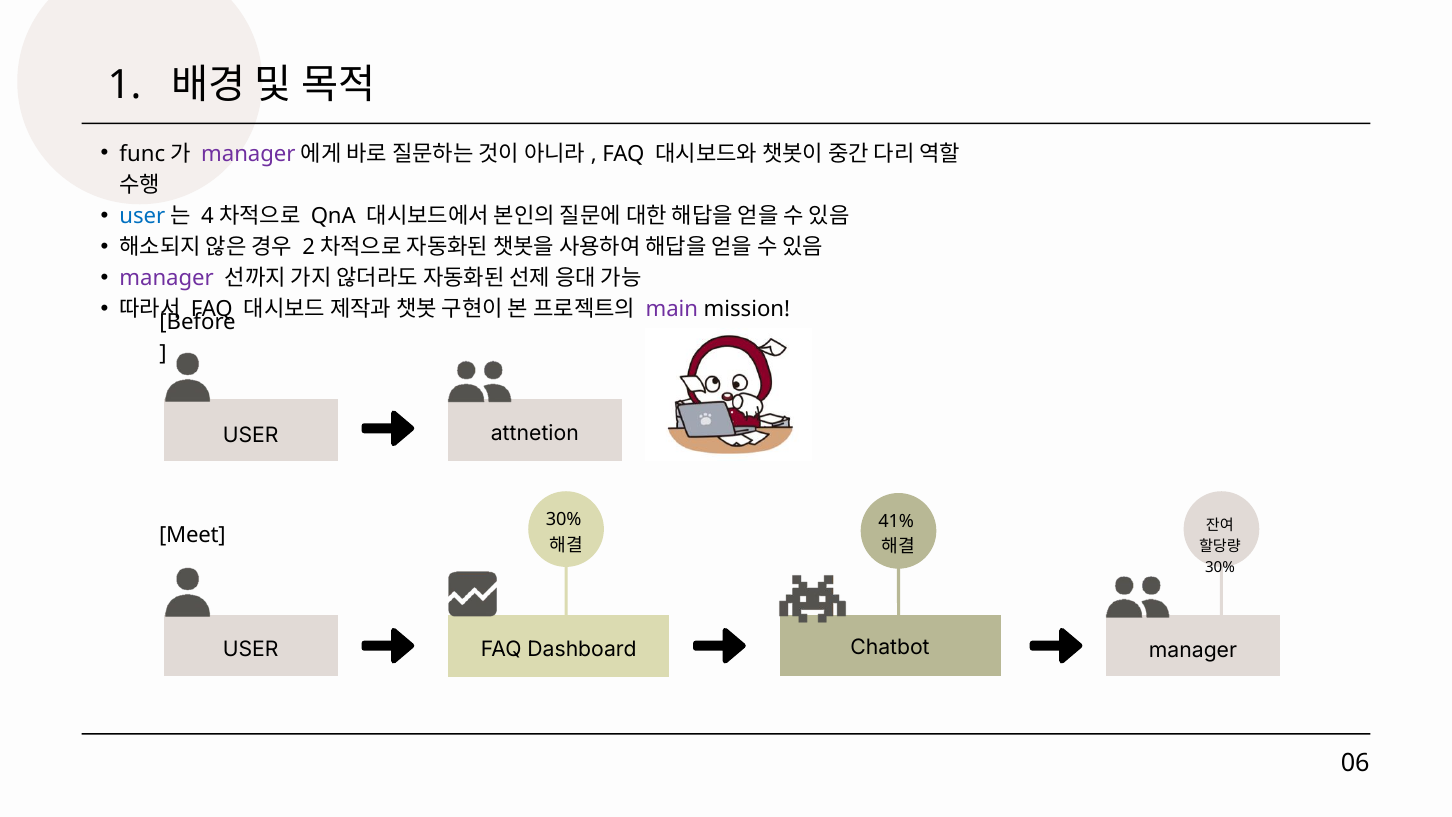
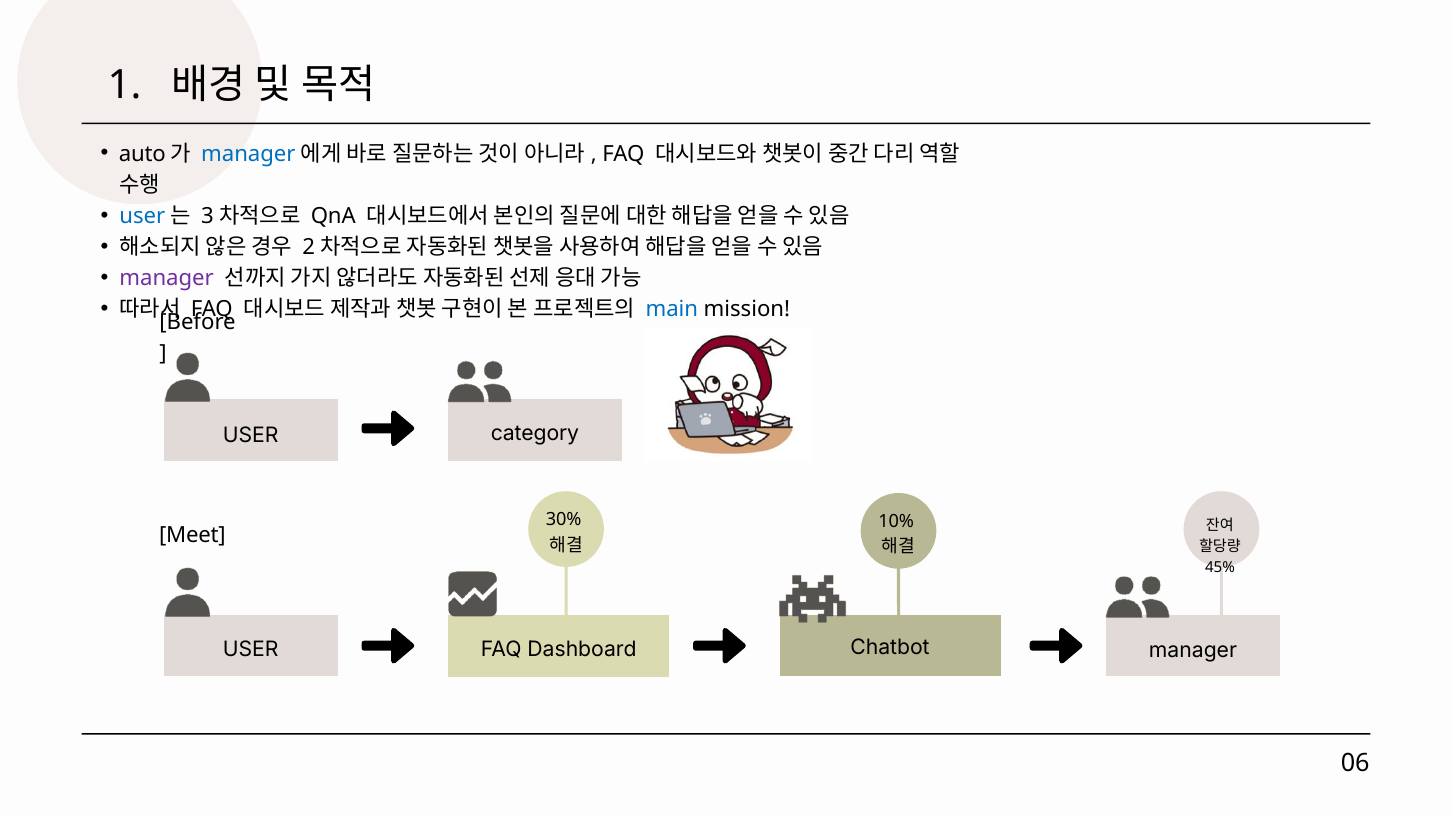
func: func -> auto
manager at (248, 154) colour: purple -> blue
4: 4 -> 3
main colour: purple -> blue
attnetion: attnetion -> category
41%: 41% -> 10%
30% at (1220, 568): 30% -> 45%
